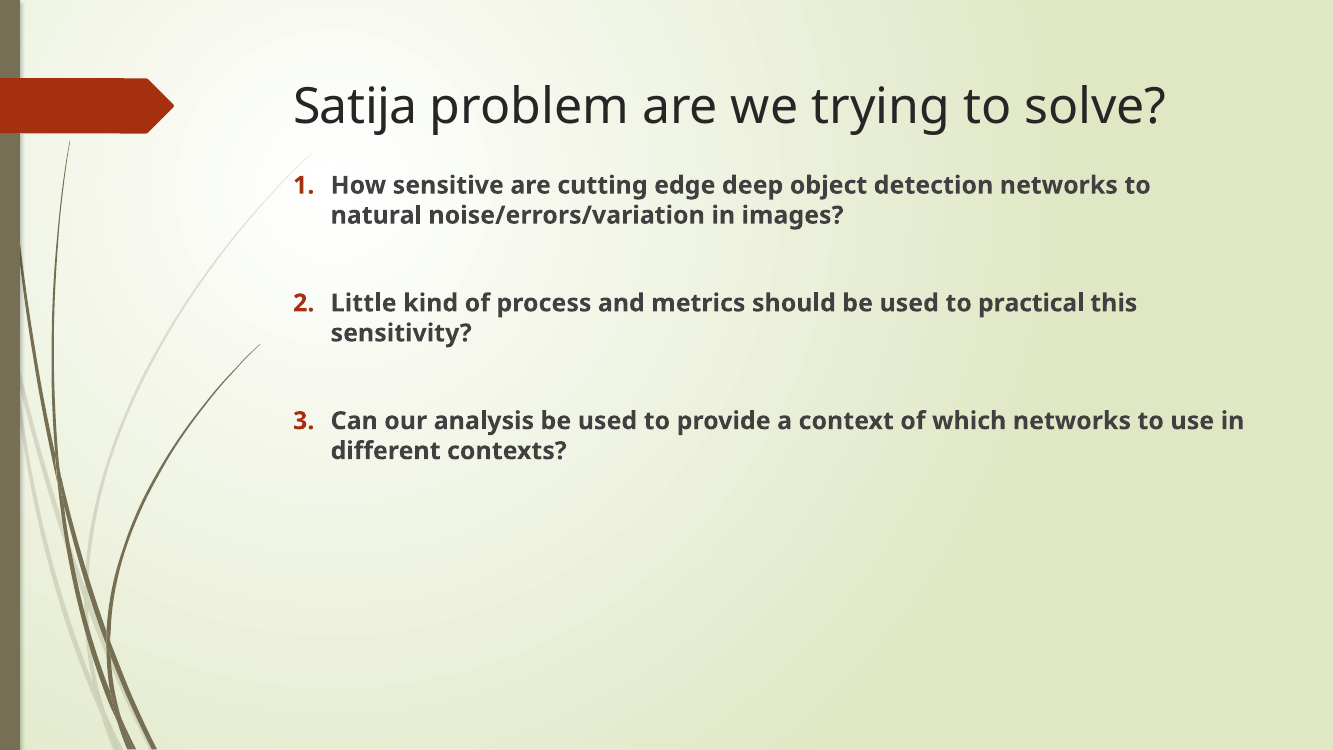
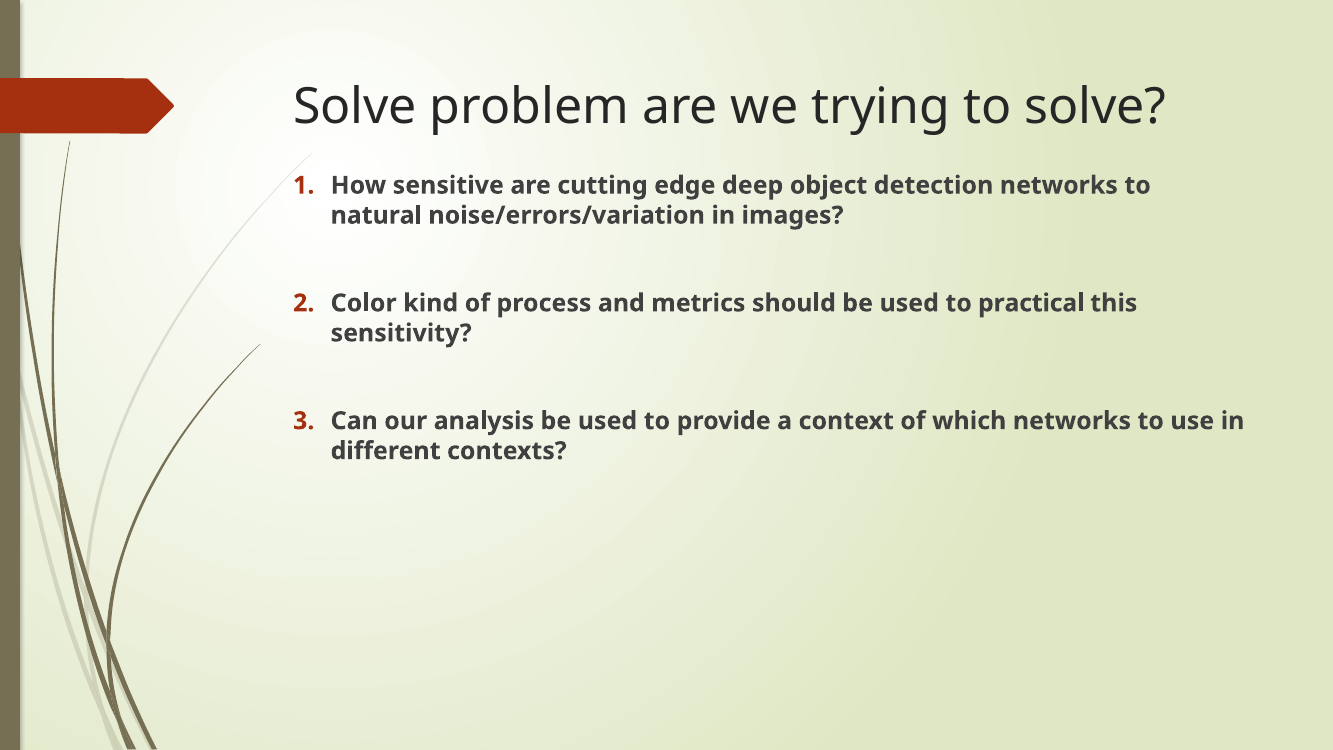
Satija at (355, 107): Satija -> Solve
Little: Little -> Color
